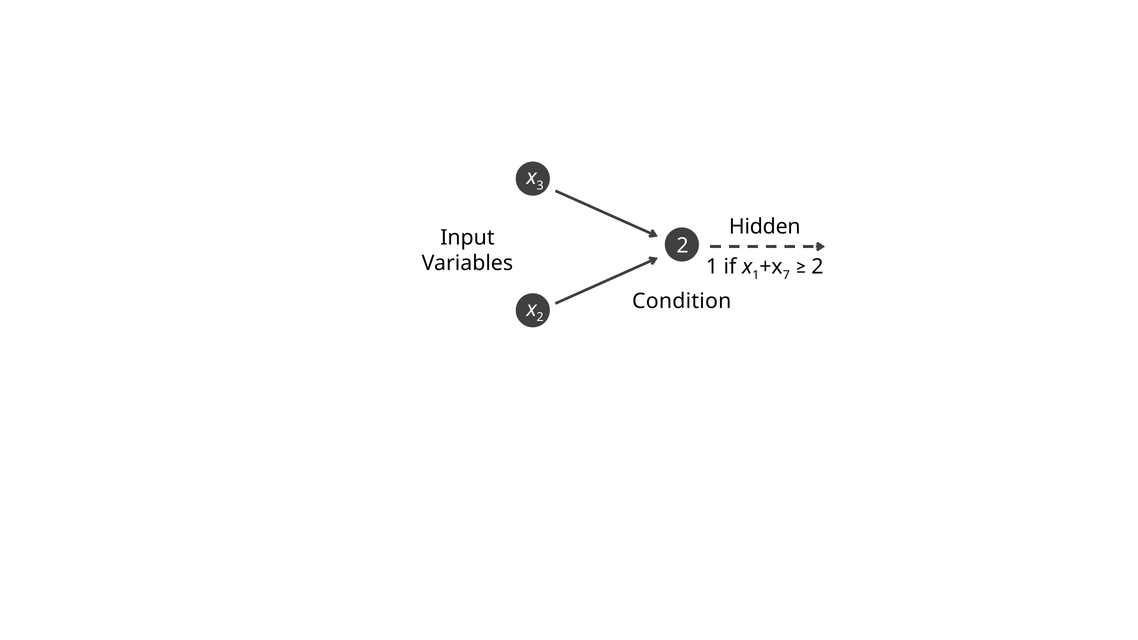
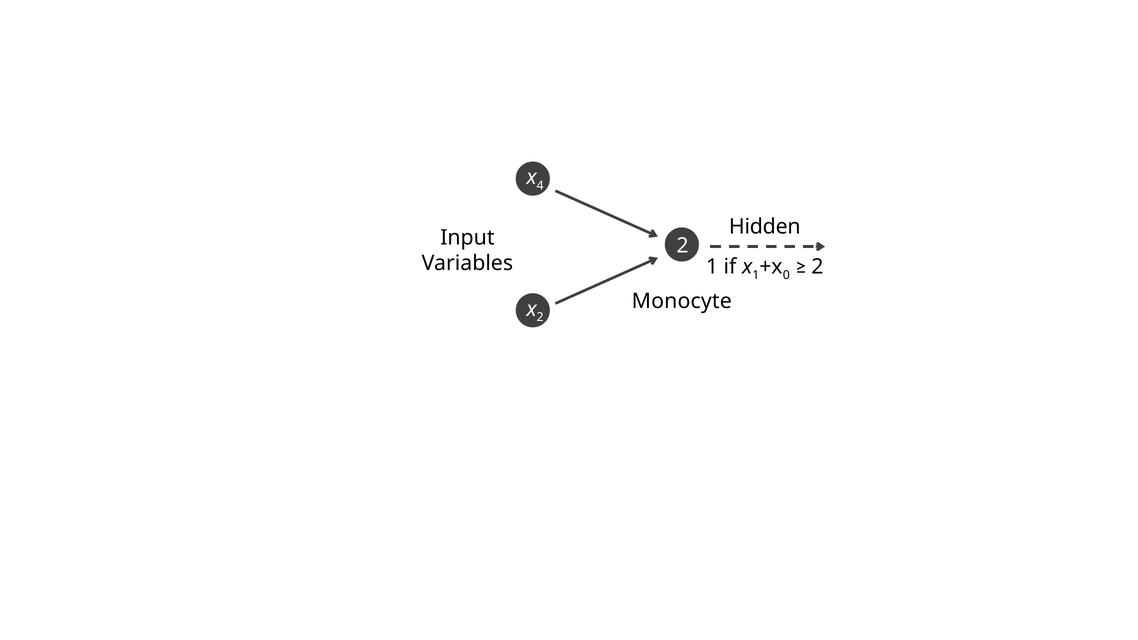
3: 3 -> 4
7: 7 -> 0
Condition: Condition -> Monocyte
